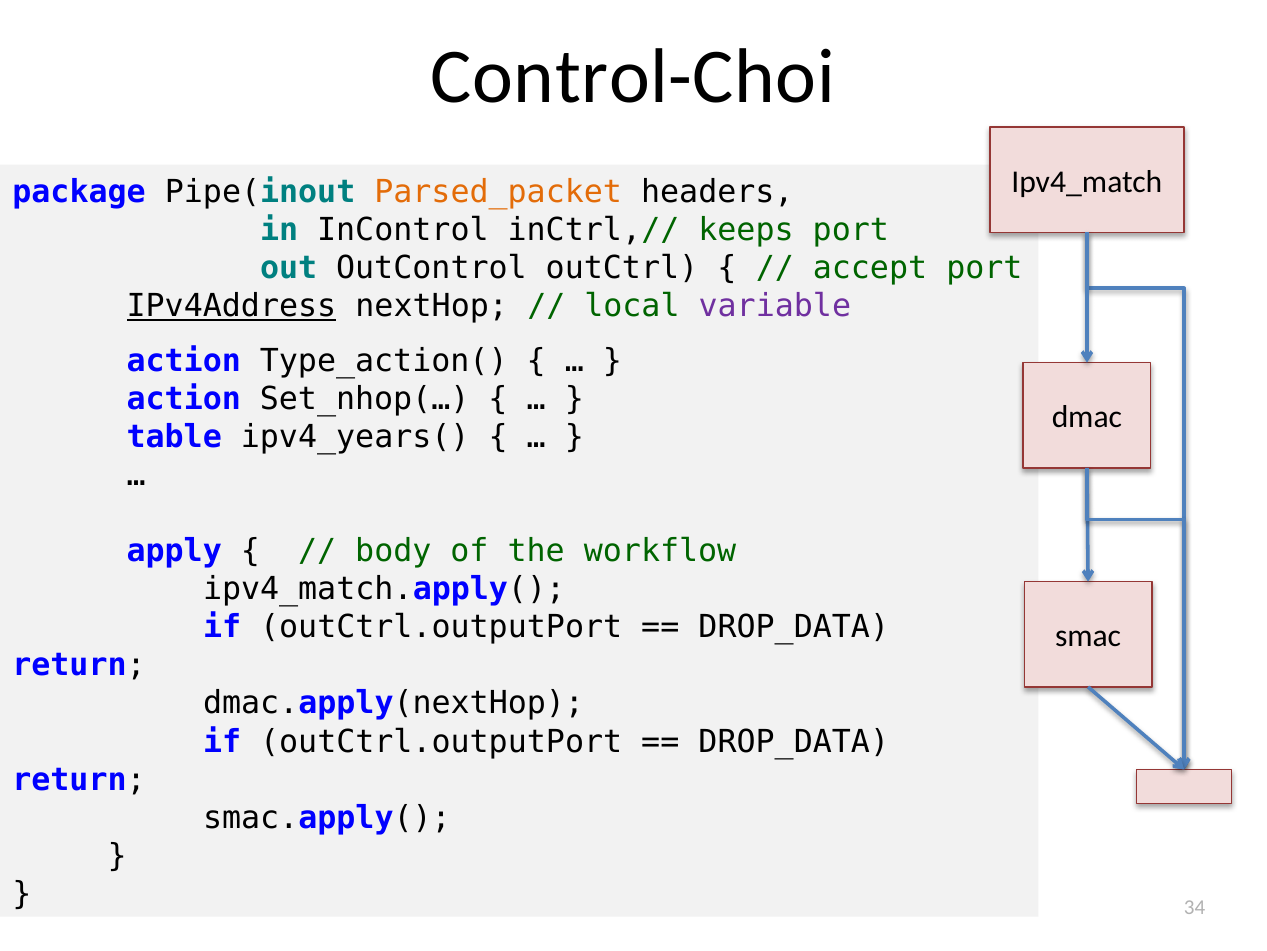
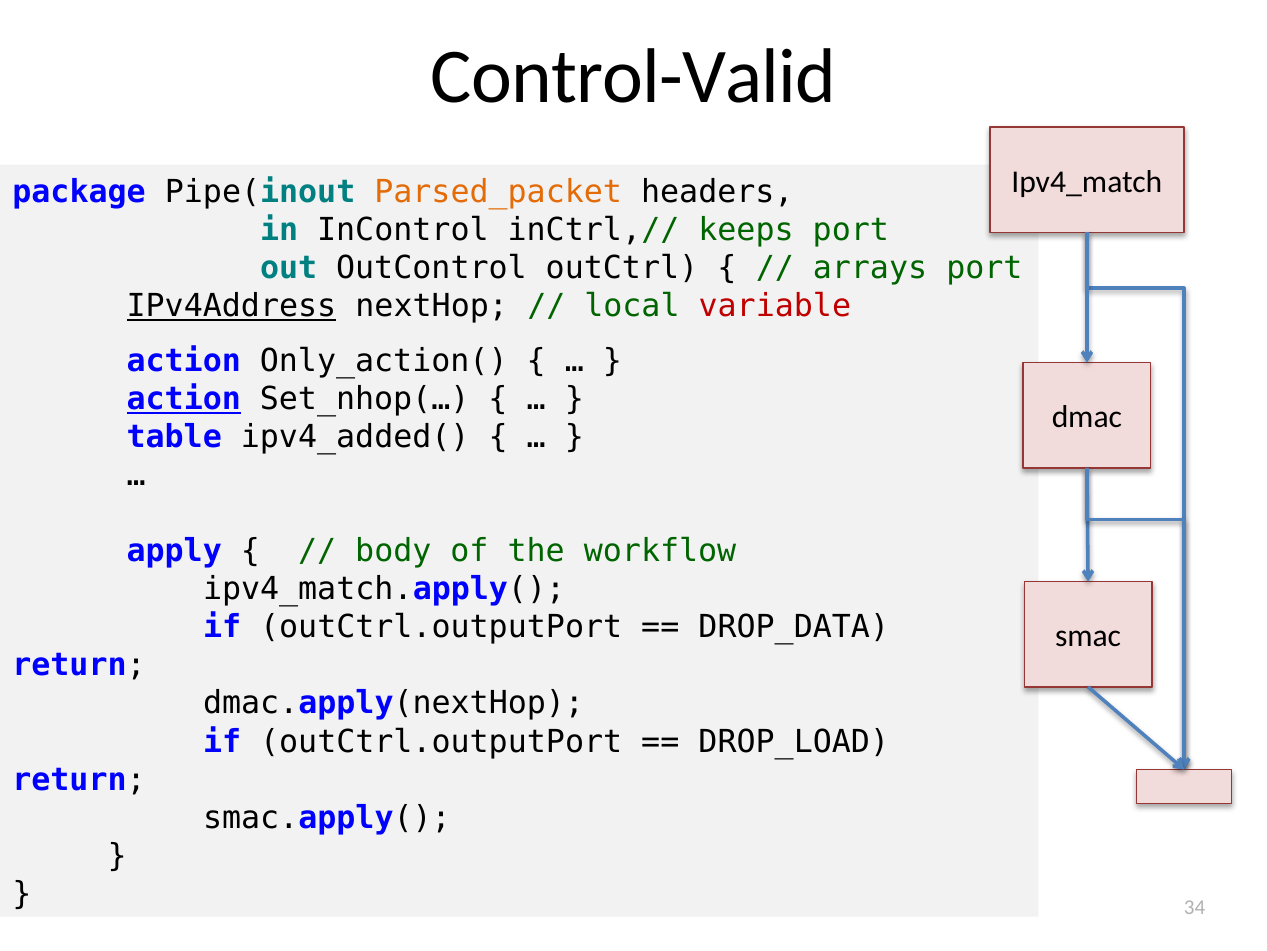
Control-Choi: Control-Choi -> Control-Valid
accept: accept -> arrays
variable colour: purple -> red
Type_action(: Type_action( -> Only_action(
action at (184, 399) underline: none -> present
ipv4_years(: ipv4_years( -> ipv4_added(
DROP_DATA at (794, 741): DROP_DATA -> DROP_LOAD
